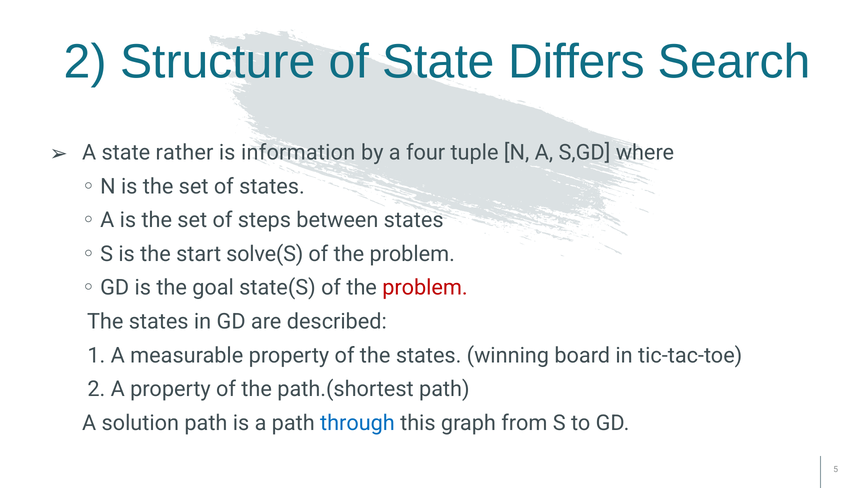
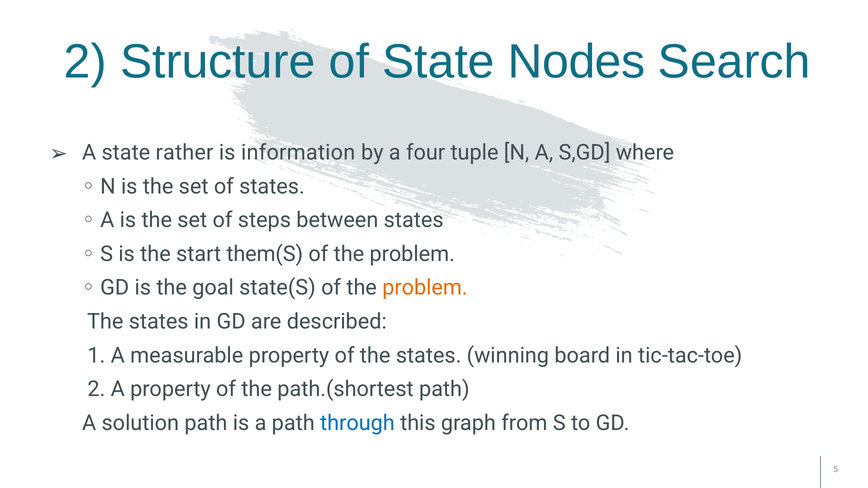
Differs: Differs -> Nodes
solve(S: solve(S -> them(S
problem at (425, 288) colour: red -> orange
